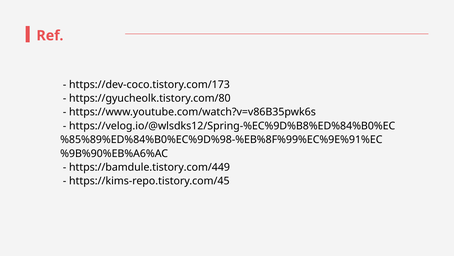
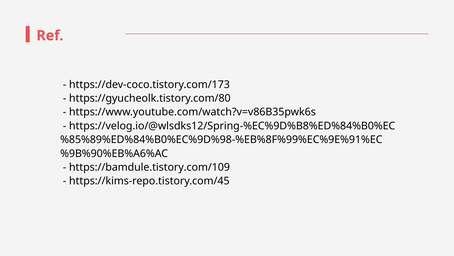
https://bamdule.tistory.com/449: https://bamdule.tistory.com/449 -> https://bamdule.tistory.com/109
